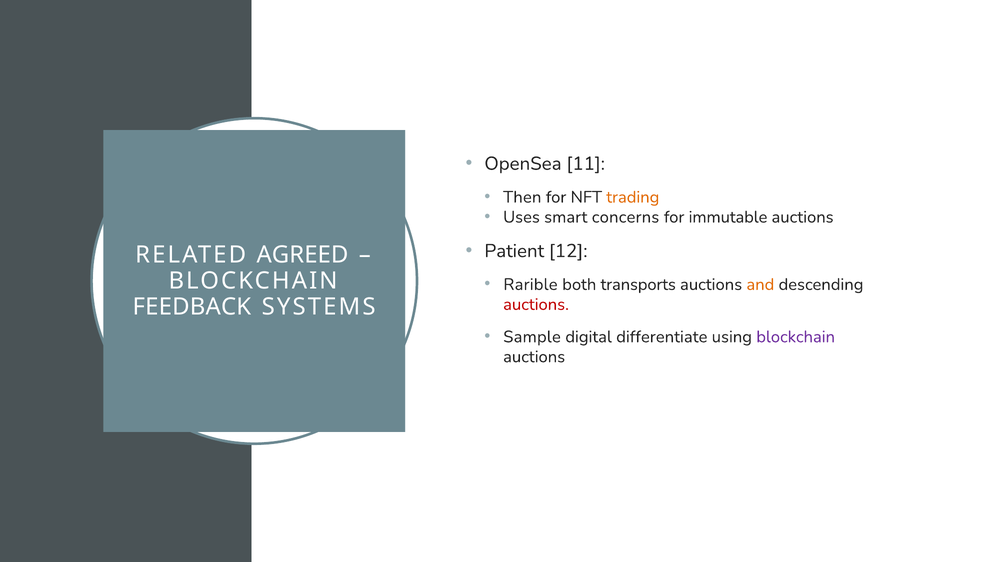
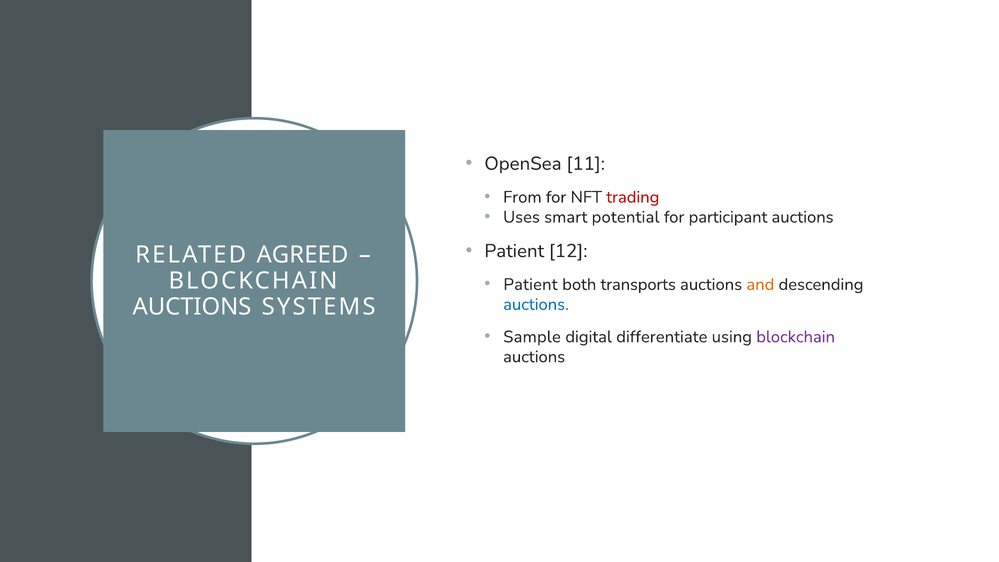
Then: Then -> From
trading colour: orange -> red
concerns: concerns -> potential
immutable: immutable -> participant
Rarible at (530, 284): Rarible -> Patient
auctions at (536, 304) colour: red -> blue
FEEDBACK at (192, 307): FEEDBACK -> AUCTIONS
